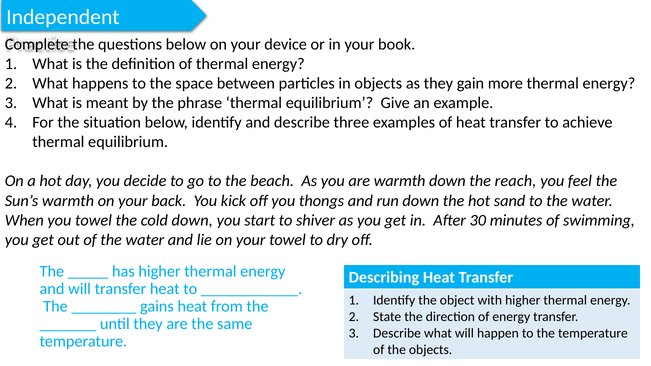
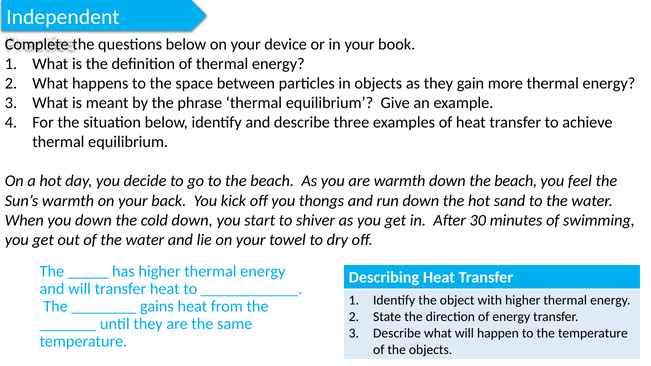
down the reach: reach -> beach
you towel: towel -> down
